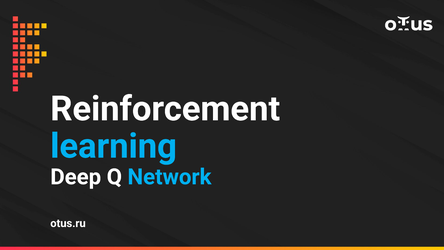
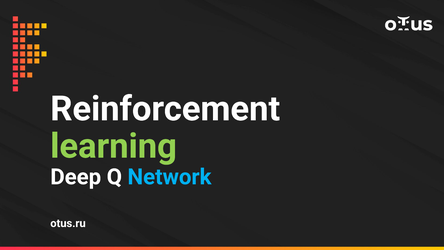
learning colour: light blue -> light green
